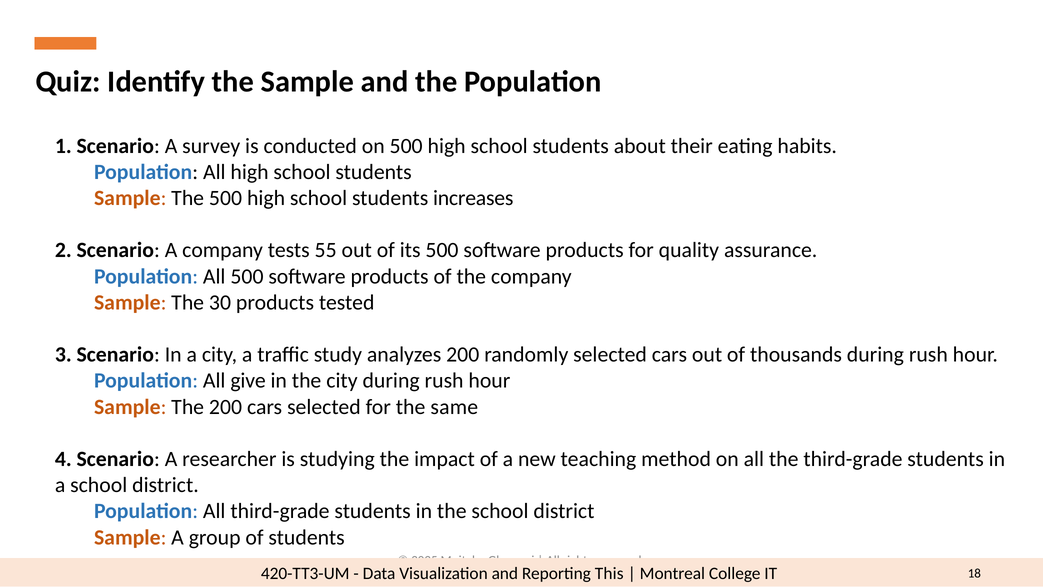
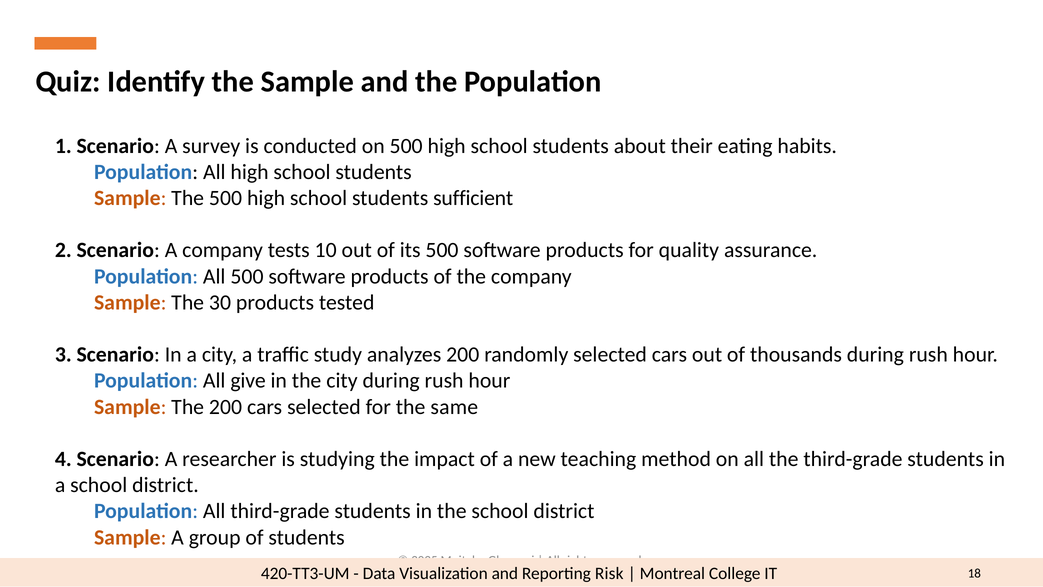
increases: increases -> sufficient
55: 55 -> 10
This: This -> Risk
